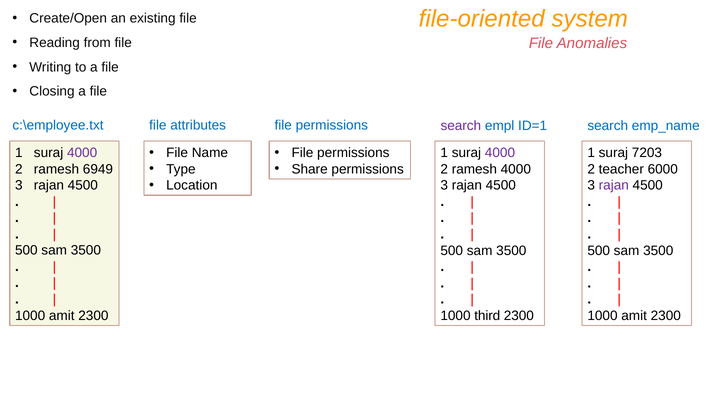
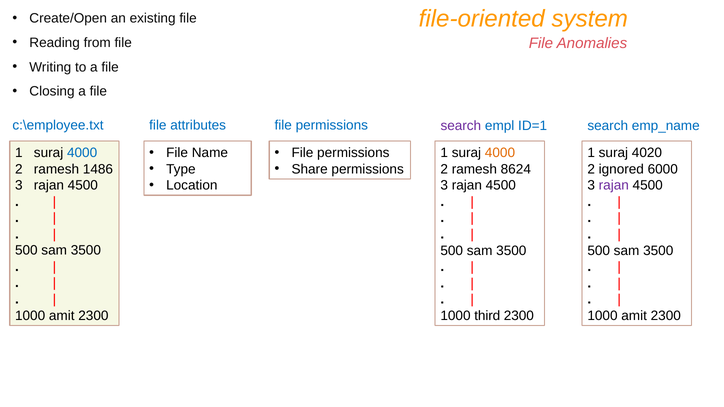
4000 at (82, 153) colour: purple -> blue
4000 at (500, 153) colour: purple -> orange
7203: 7203 -> 4020
6949: 6949 -> 1486
ramesh 4000: 4000 -> 8624
teacher: teacher -> ignored
